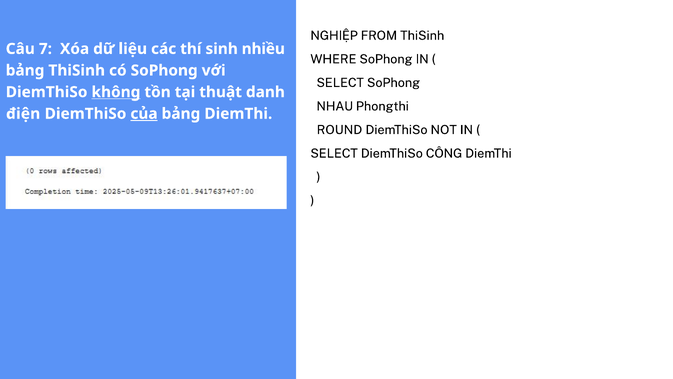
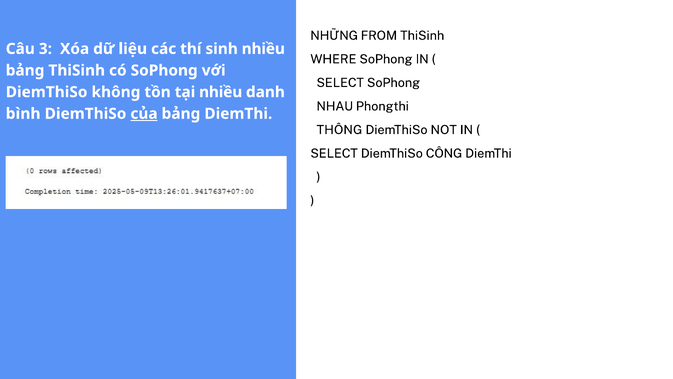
NGHIỆP: NGHIỆP -> NHỮNG
7: 7 -> 3
không underline: present -> none
tại thuật: thuật -> nhiều
điện: điện -> bình
ROUND: ROUND -> THÔNG
